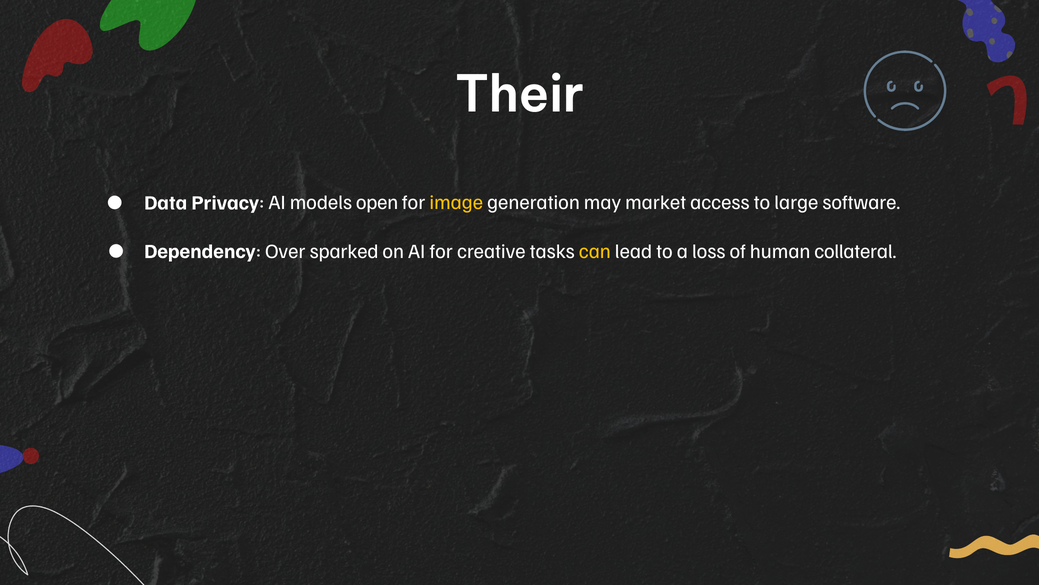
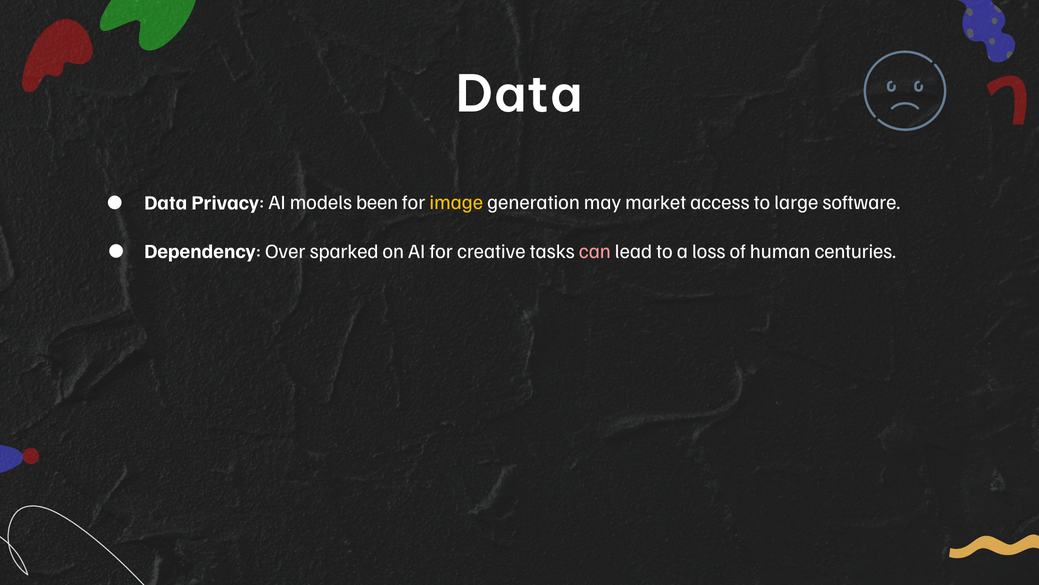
Their at (520, 95): Their -> Data
open: open -> been
can colour: yellow -> pink
collateral: collateral -> centuries
